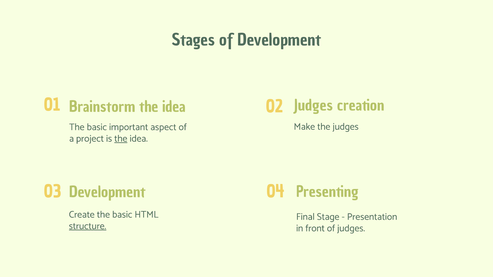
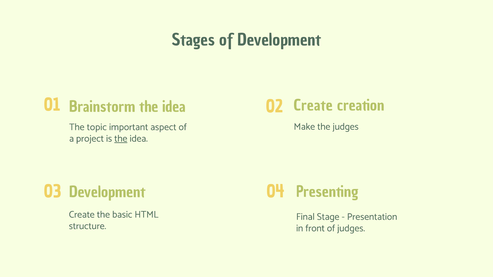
Judges at (313, 106): Judges -> Create
basic at (97, 127): basic -> topic
structure underline: present -> none
